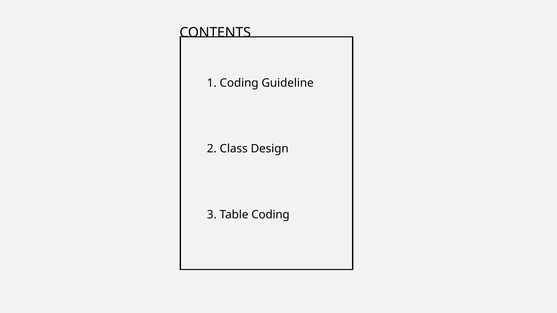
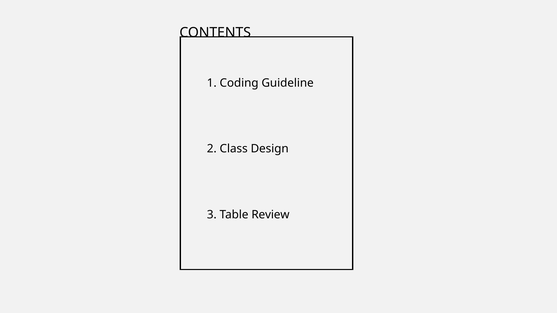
Table Coding: Coding -> Review
